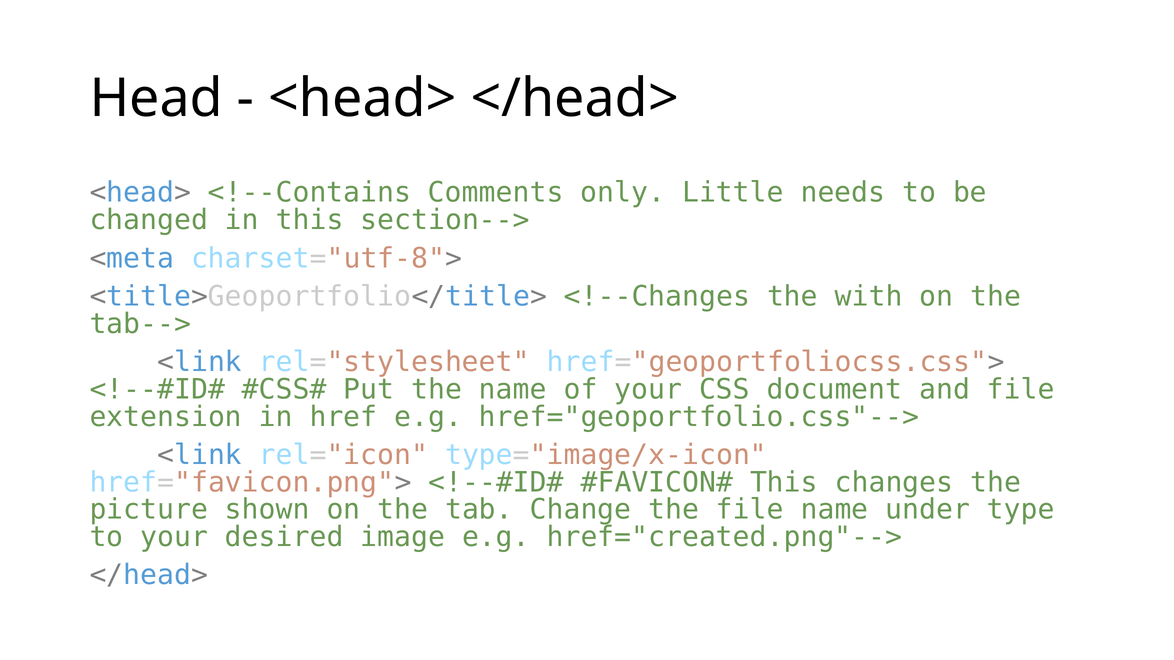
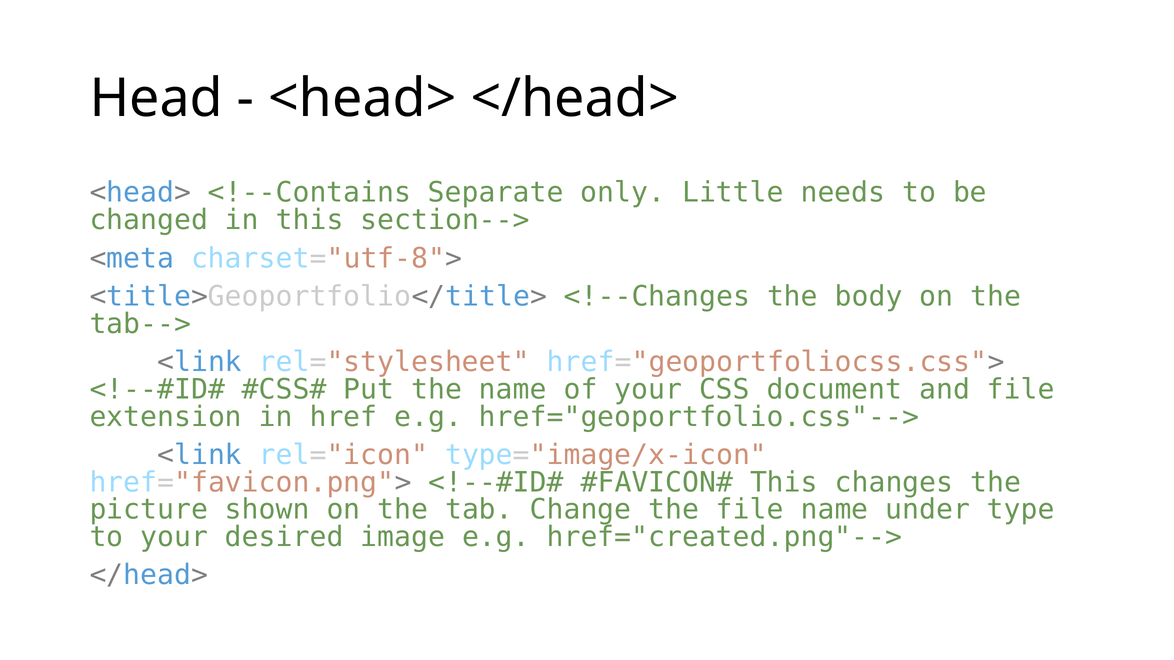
Comments: Comments -> Separate
with: with -> body
